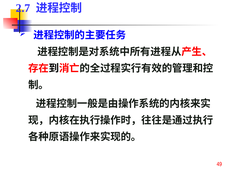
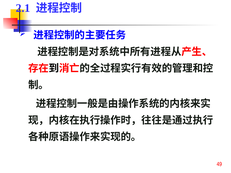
2.7: 2.7 -> 2.1
